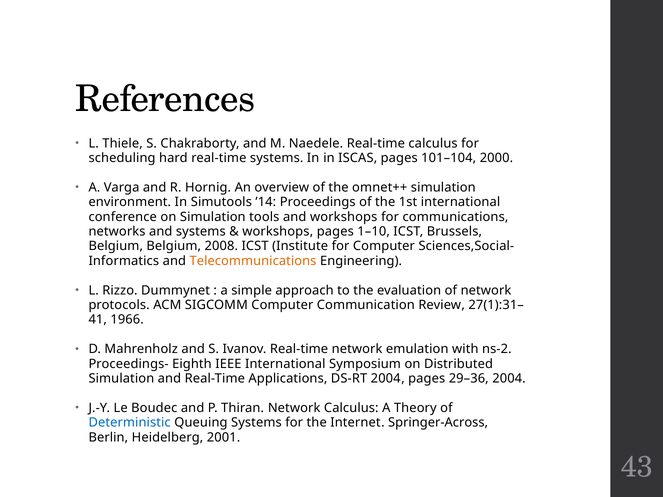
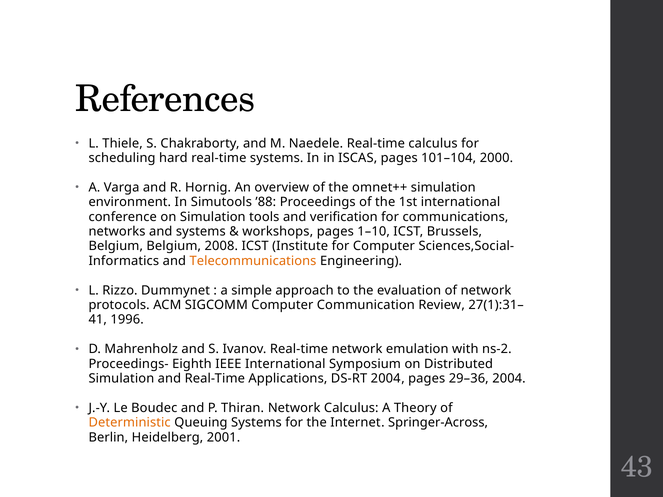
’14: ’14 -> ’88
and workshops: workshops -> verification
1966: 1966 -> 1996
Deterministic colour: blue -> orange
